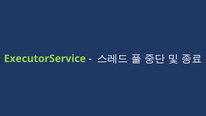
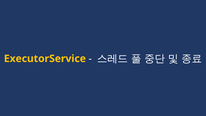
ExecutorService colour: light green -> yellow
